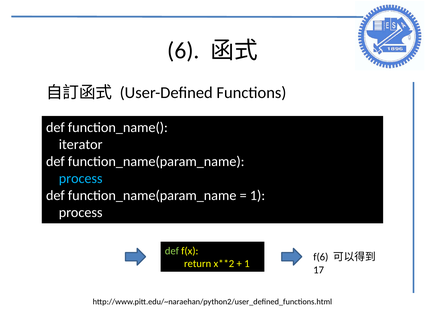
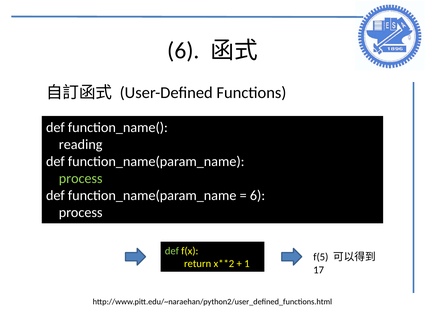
iterator: iterator -> reading
process at (81, 178) colour: light blue -> light green
1 at (258, 195): 1 -> 6
f(6: f(6 -> f(5
